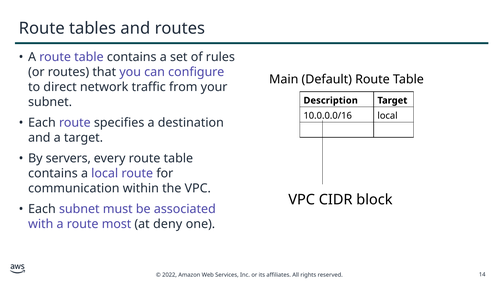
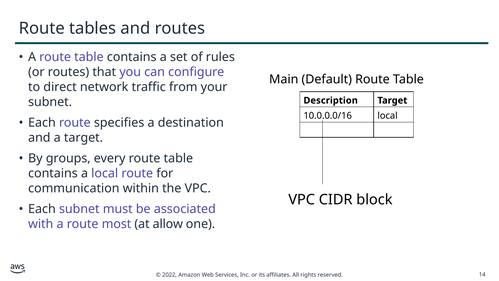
servers: servers -> groups
deny: deny -> allow
